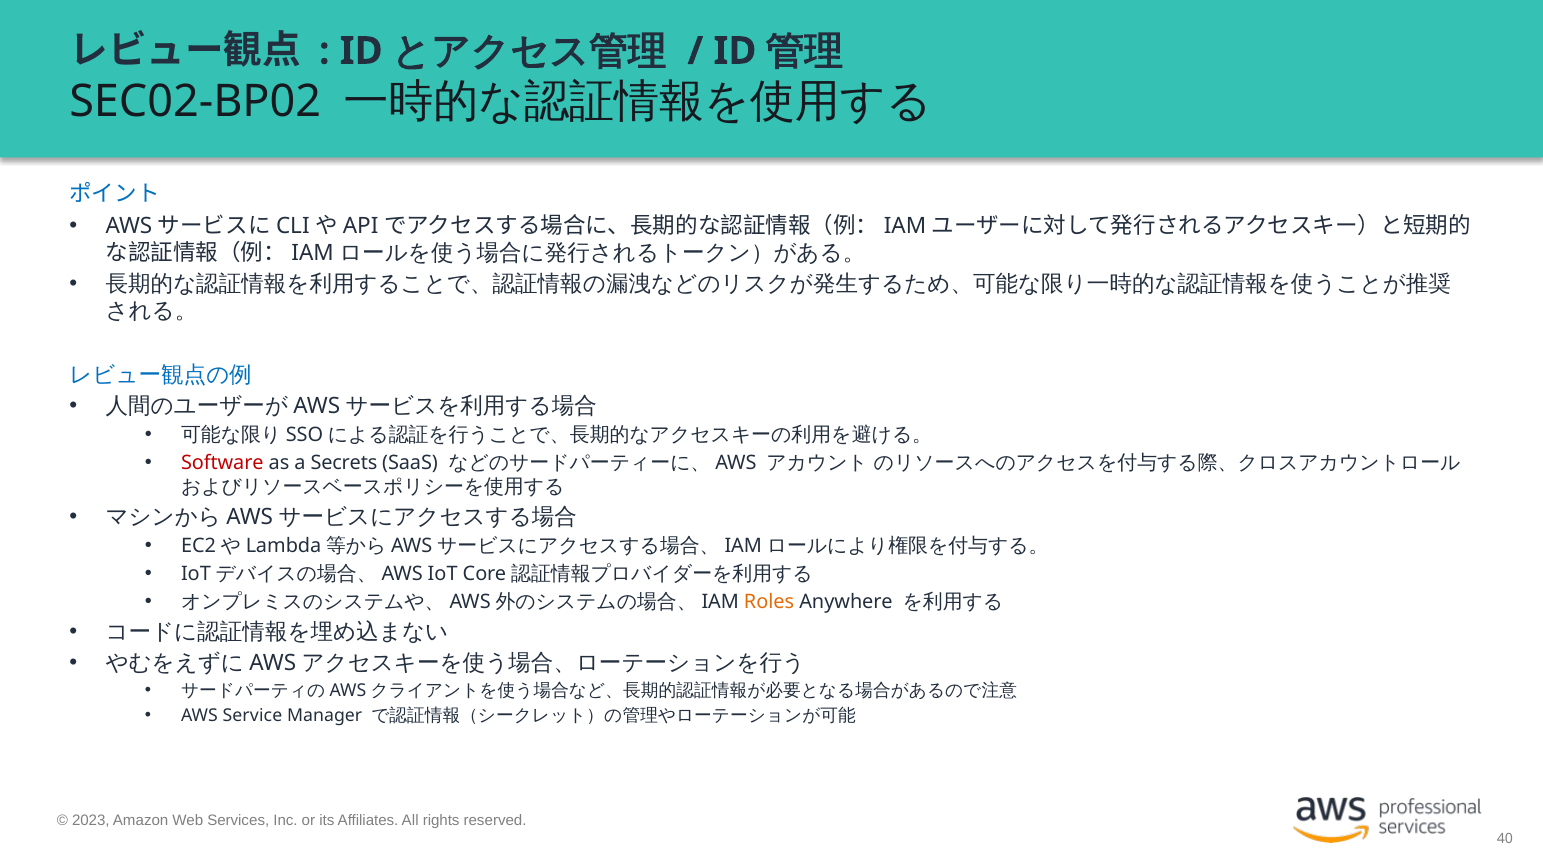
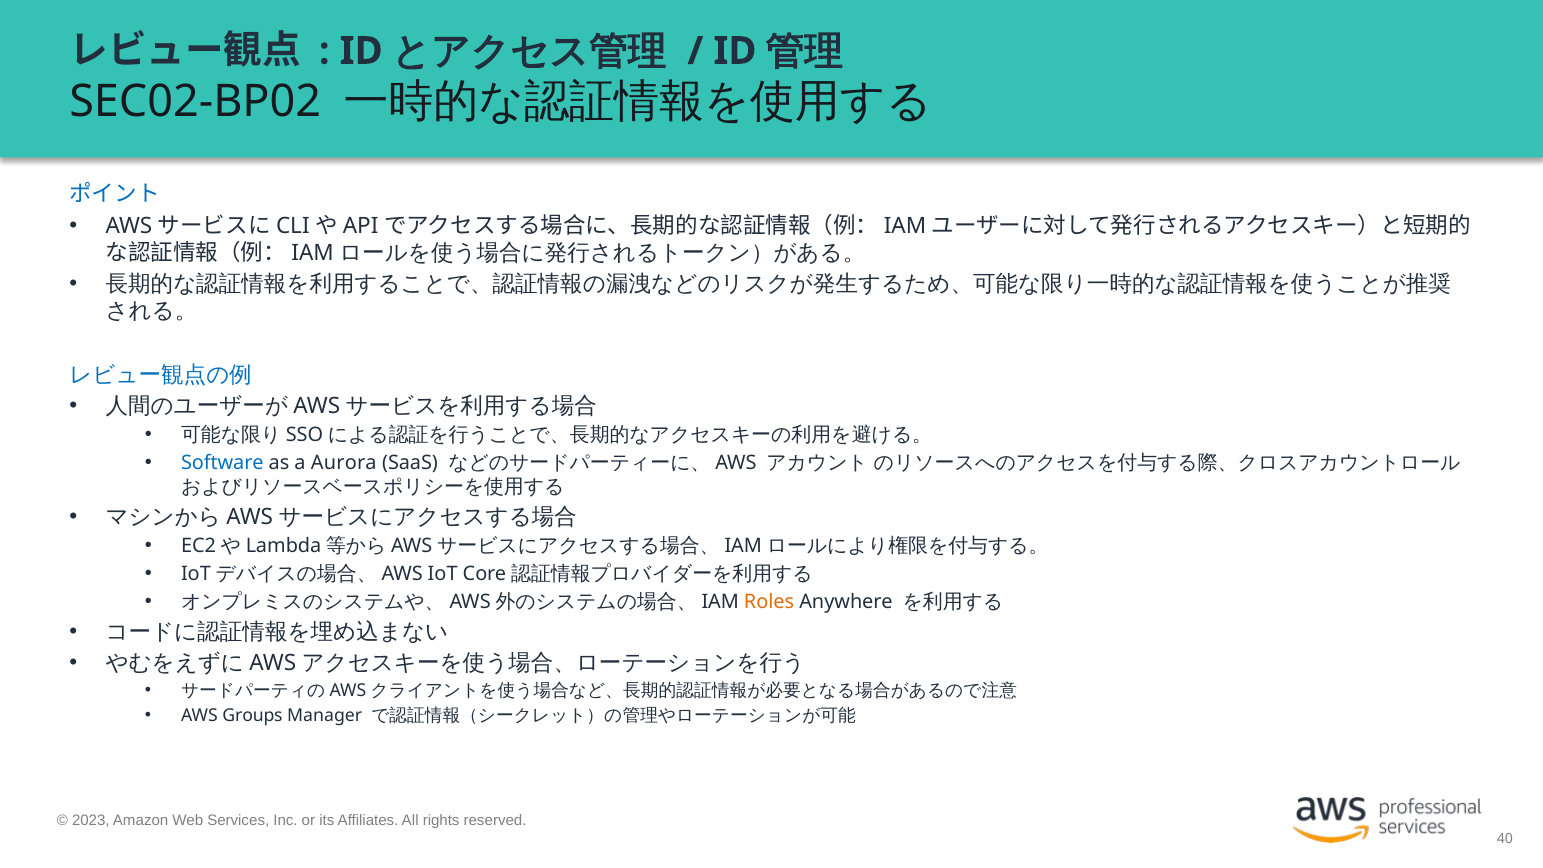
Software colour: red -> blue
Secrets: Secrets -> Aurora
Service: Service -> Groups
